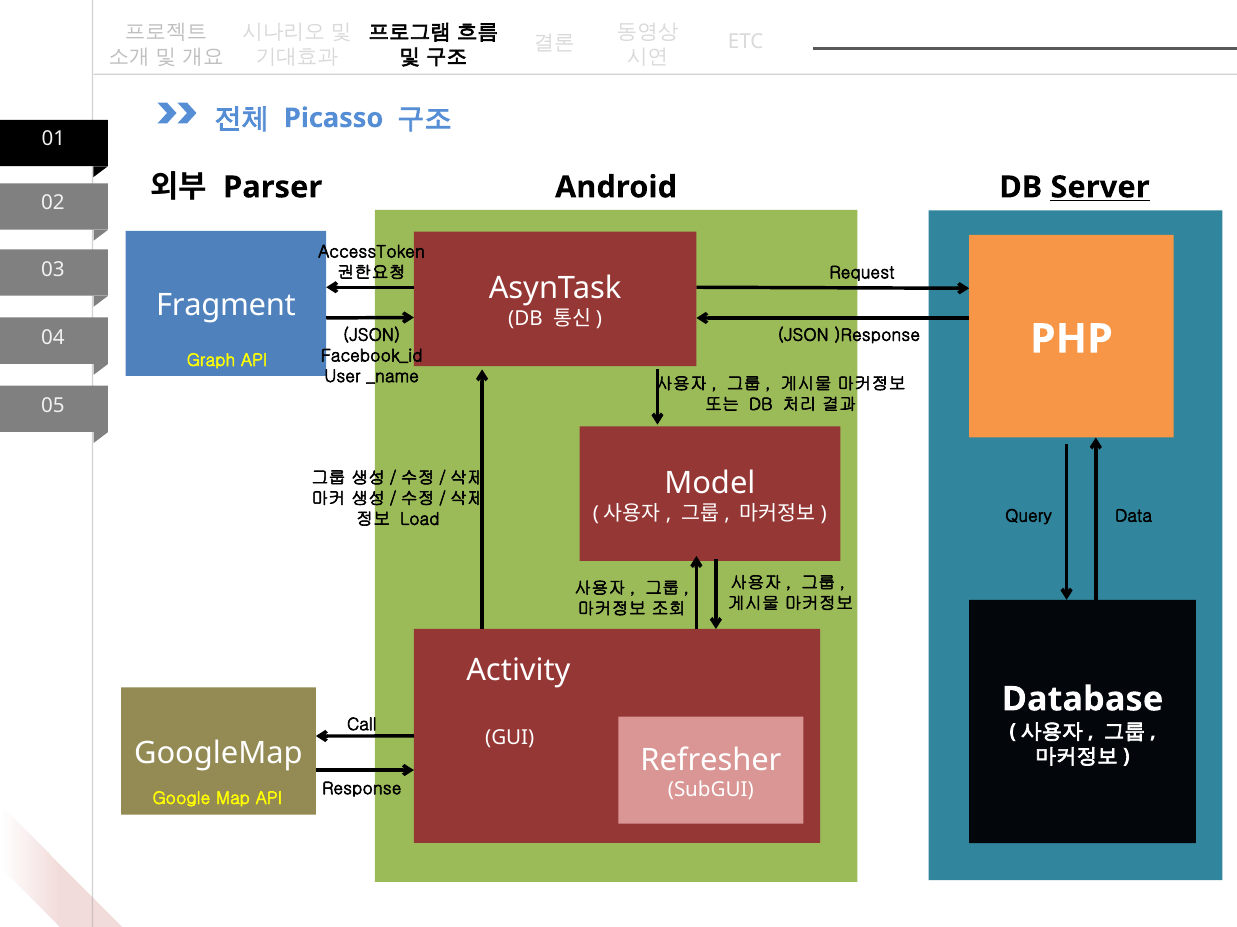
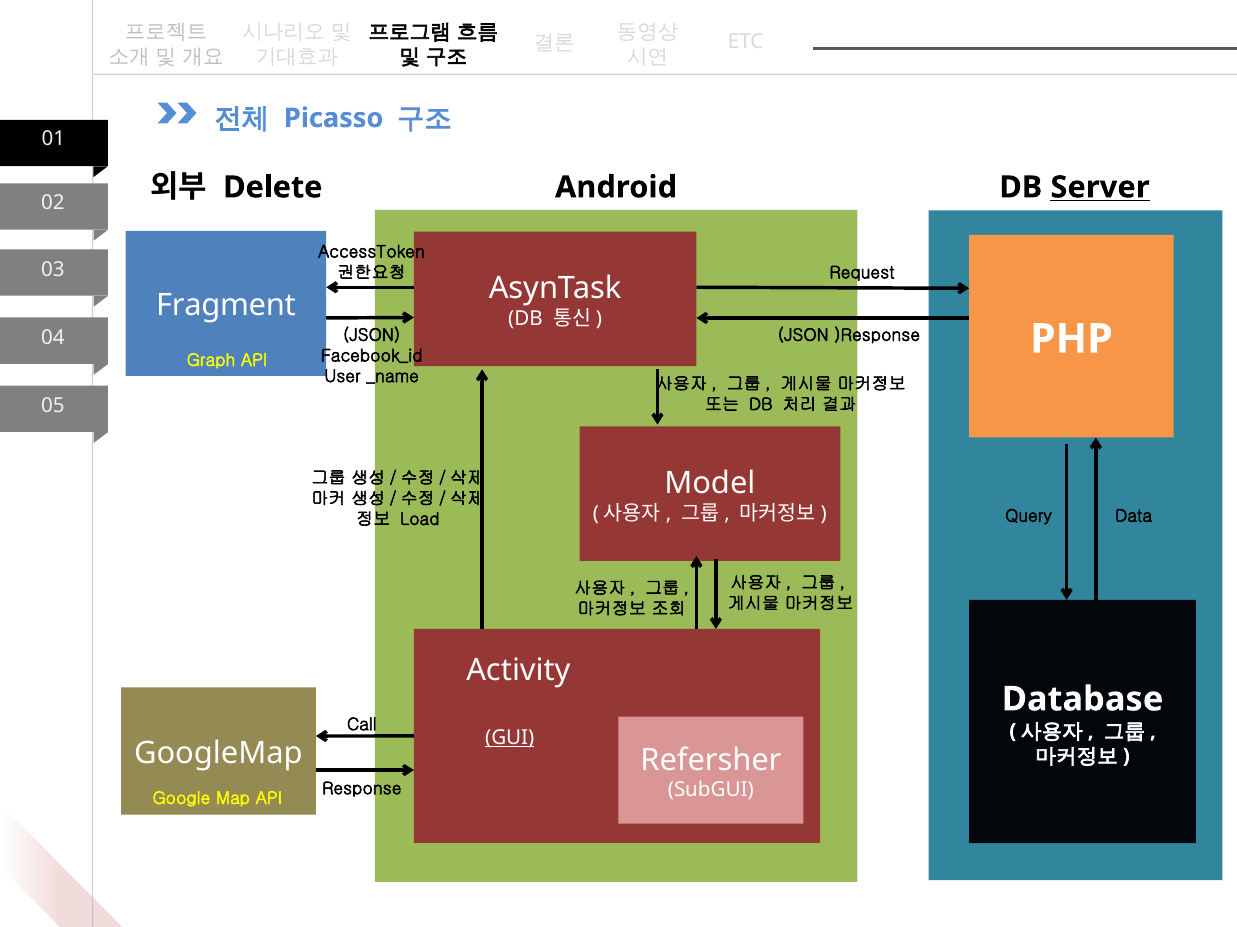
Parser: Parser -> Delete
GUI underline: none -> present
Refresher: Refresher -> Refersher
